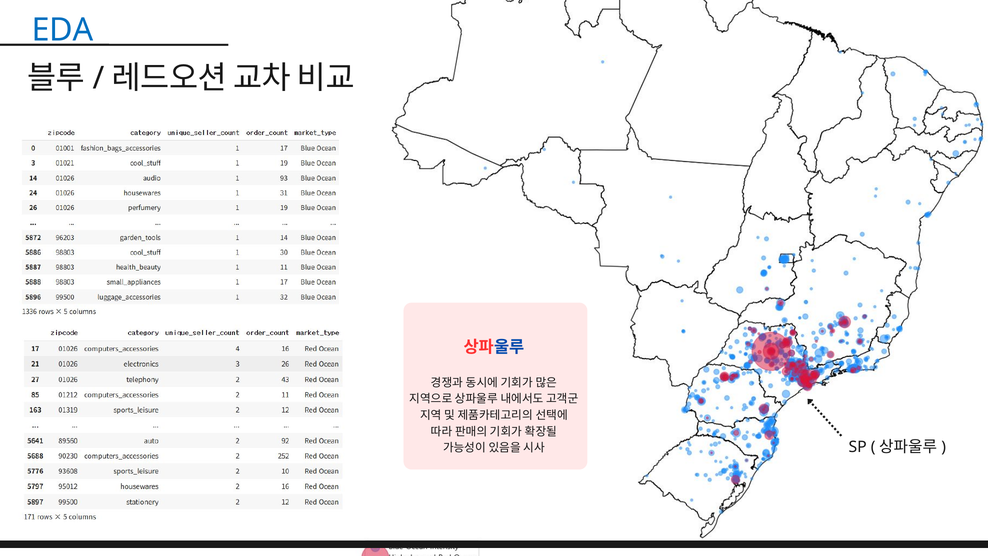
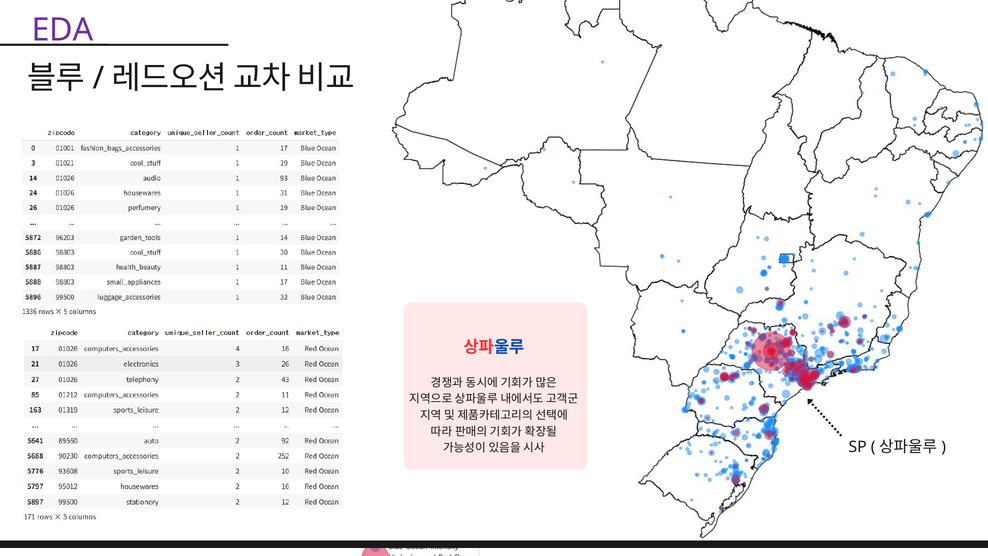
EDA colour: blue -> purple
